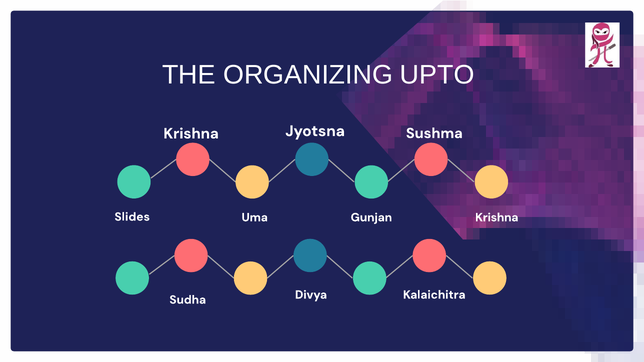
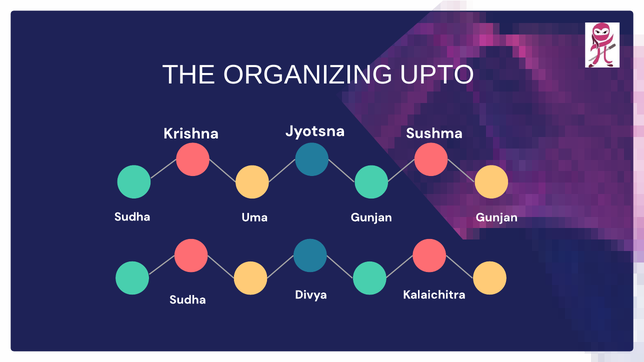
Slides at (132, 217): Slides -> Sudha
Gunjan Krishna: Krishna -> Gunjan
